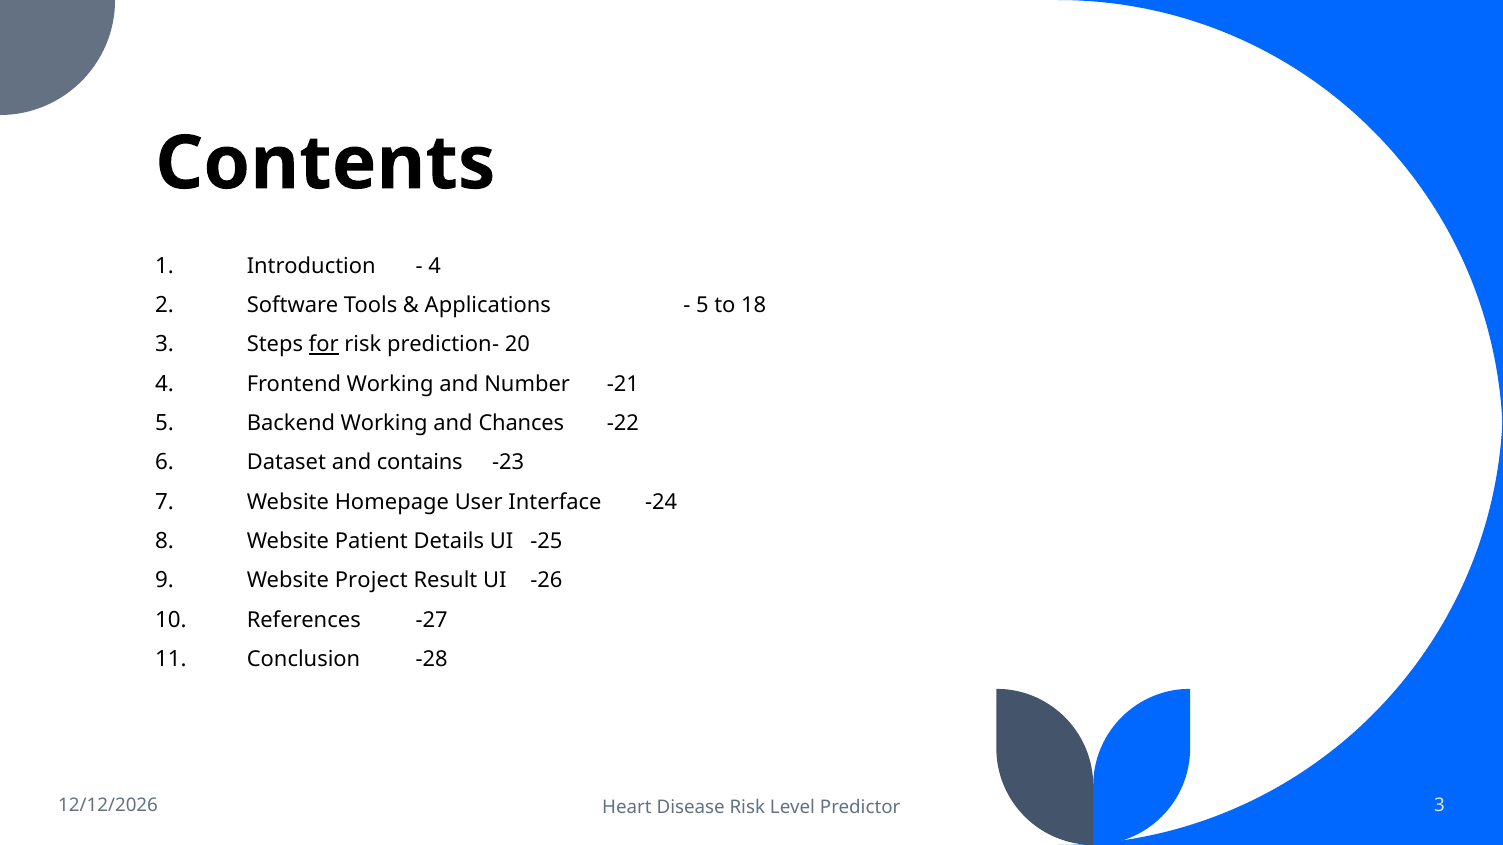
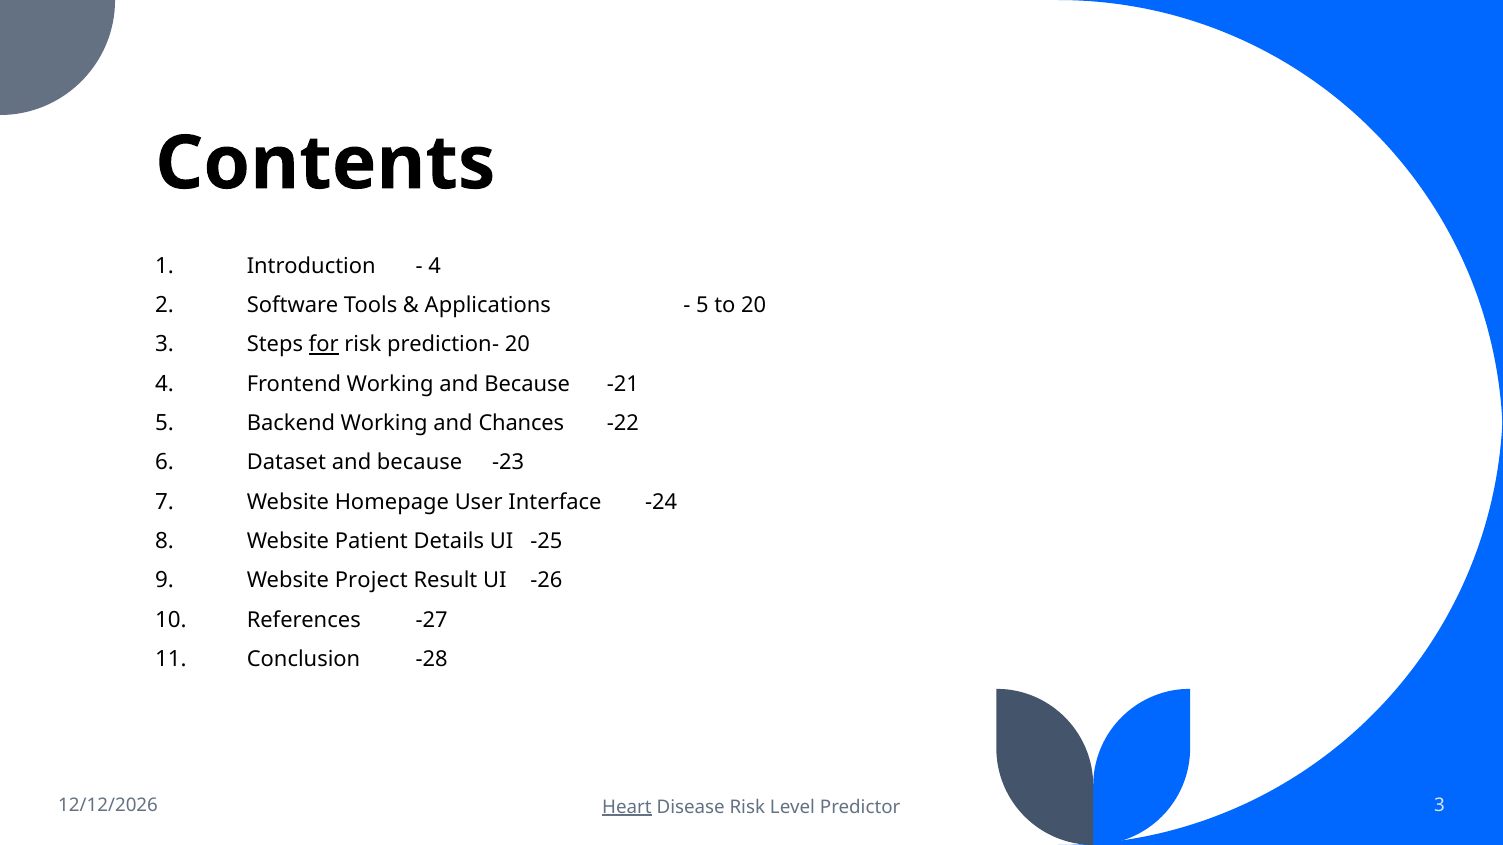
to 18: 18 -> 20
Working and Number: Number -> Because
Dataset and contains: contains -> because
Heart underline: none -> present
